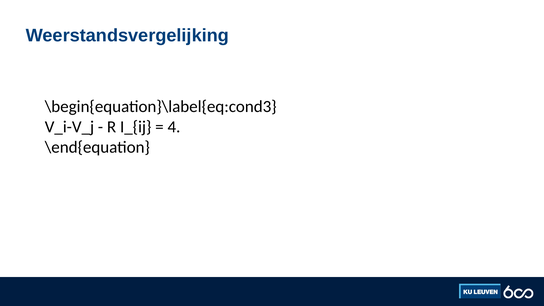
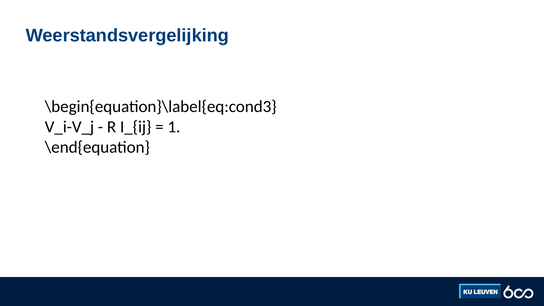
4: 4 -> 1
